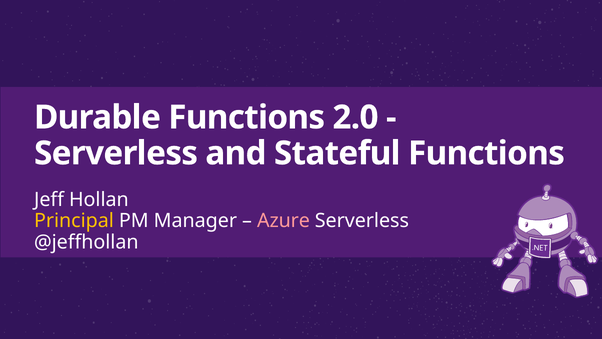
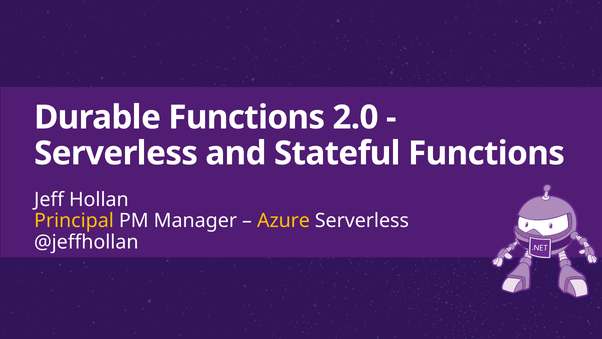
Azure colour: pink -> yellow
